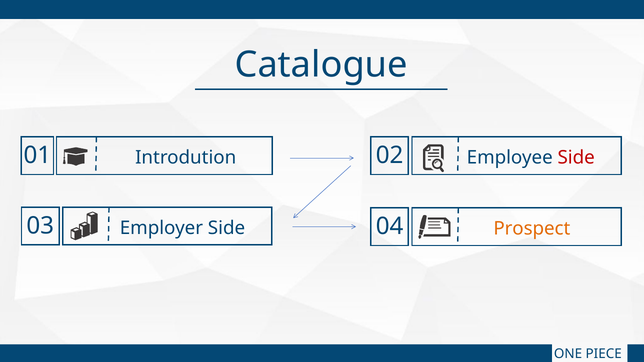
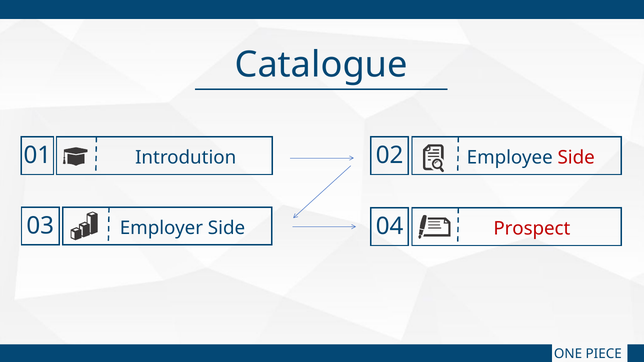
Prospect colour: orange -> red
